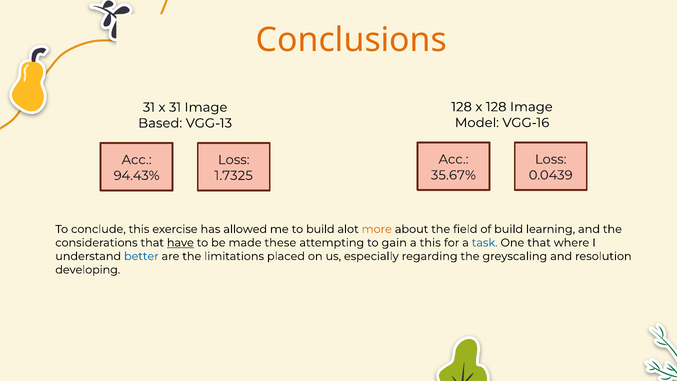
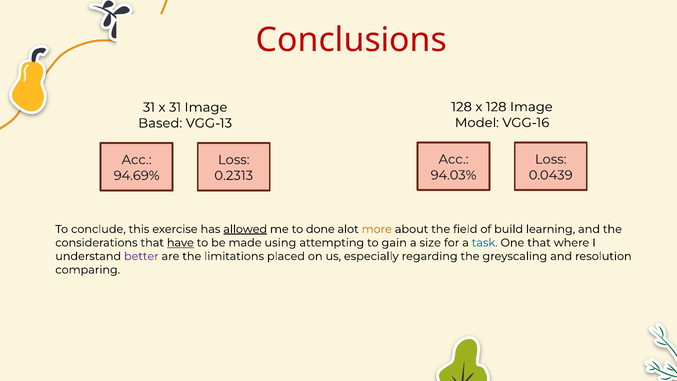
Conclusions colour: orange -> red
35.67%: 35.67% -> 94.03%
94.43%: 94.43% -> 94.69%
1.7325: 1.7325 -> 0.2313
allowed underline: none -> present
to build: build -> done
these: these -> using
a this: this -> size
better colour: blue -> purple
developing: developing -> comparing
